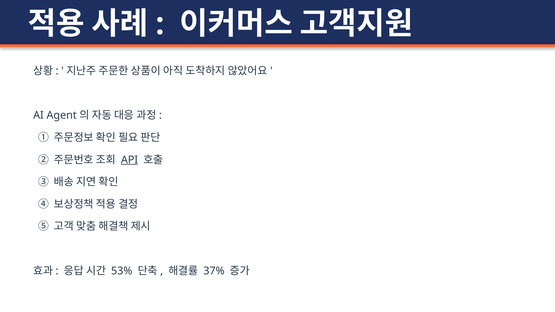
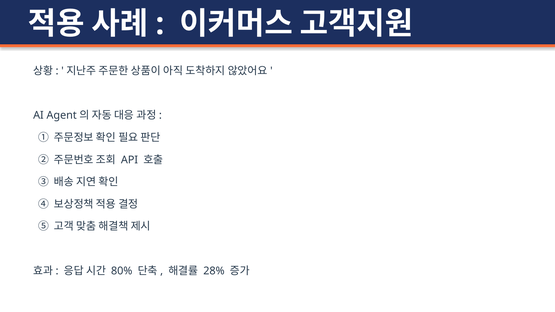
API underline: present -> none
53%: 53% -> 80%
37%: 37% -> 28%
